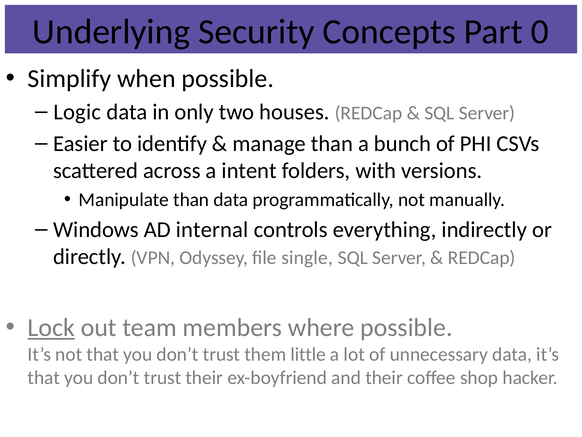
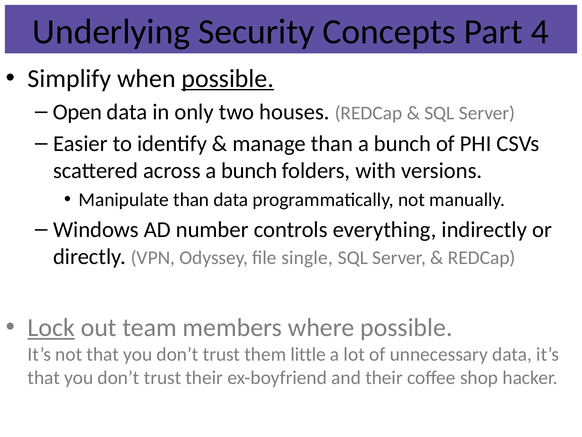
0: 0 -> 4
possible at (228, 78) underline: none -> present
Logic: Logic -> Open
across a intent: intent -> bunch
internal: internal -> number
